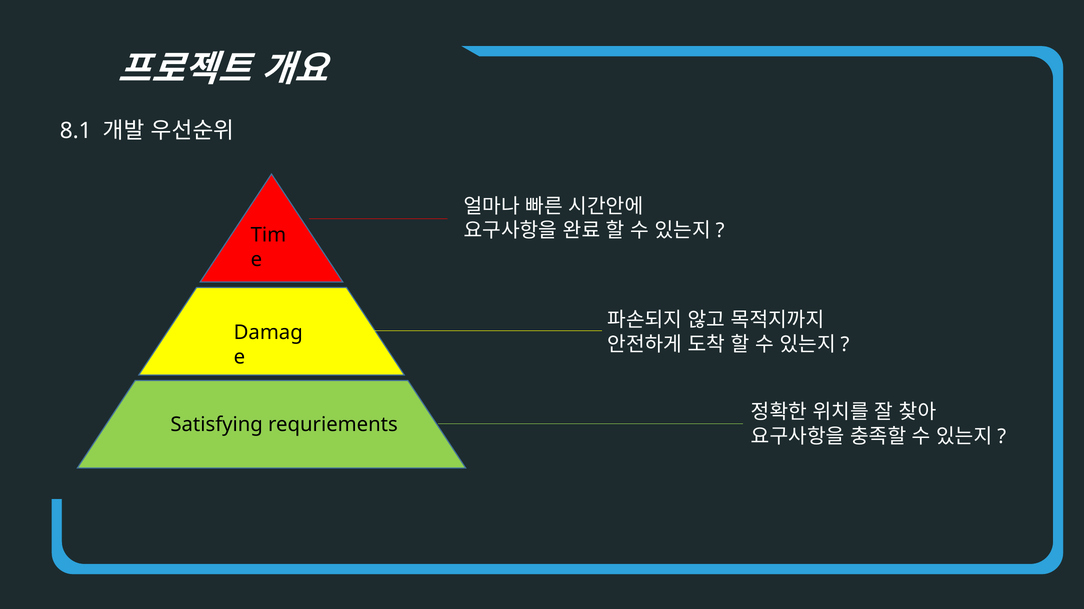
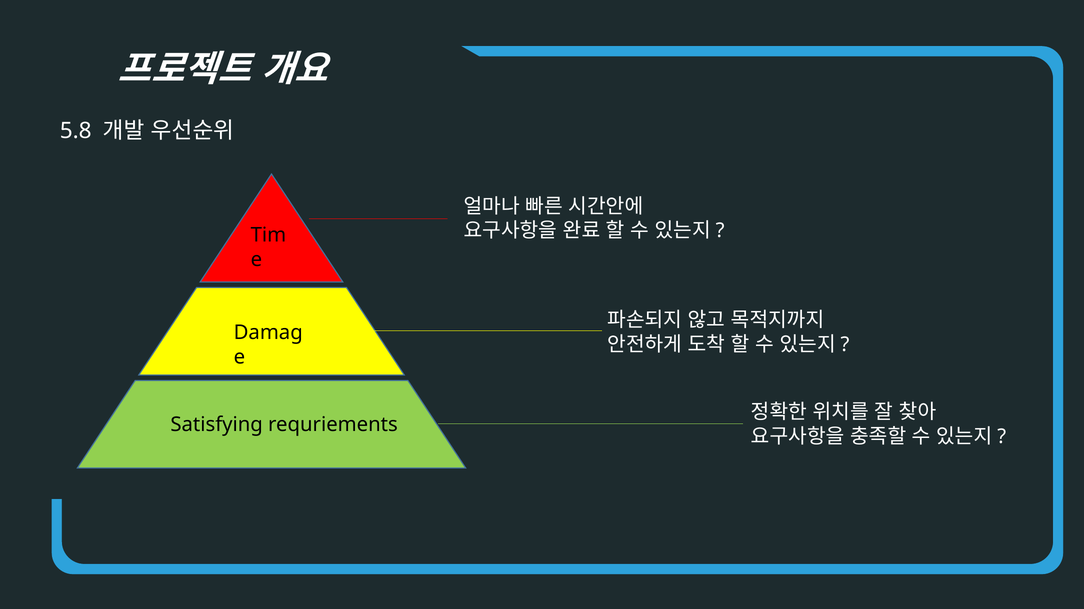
8.1: 8.1 -> 5.8
